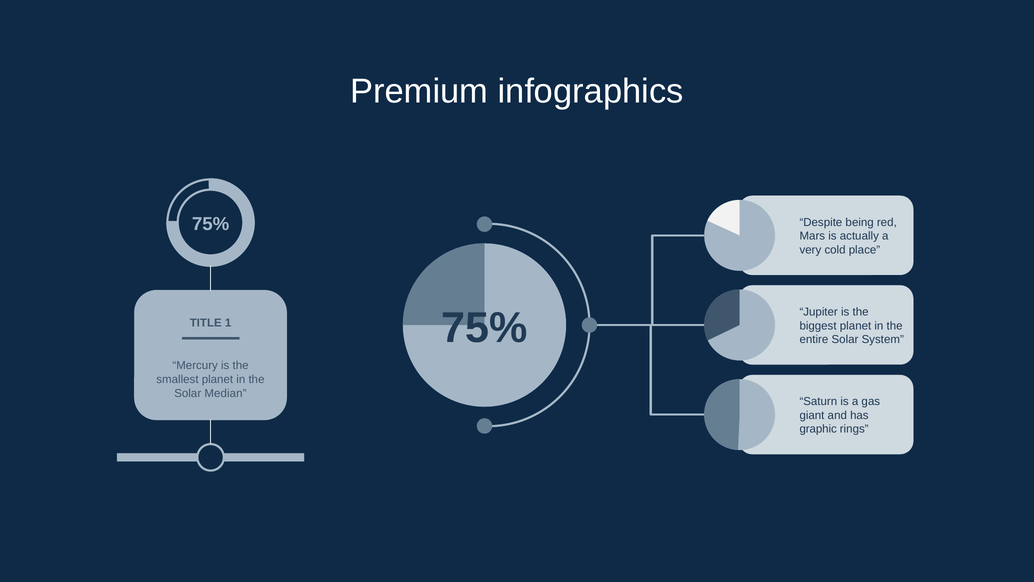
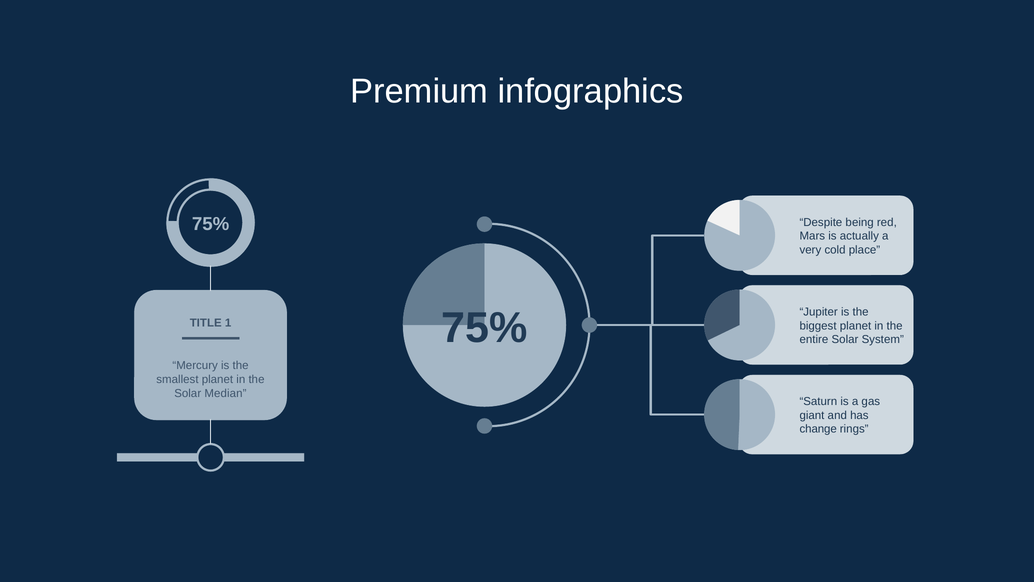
graphic: graphic -> change
